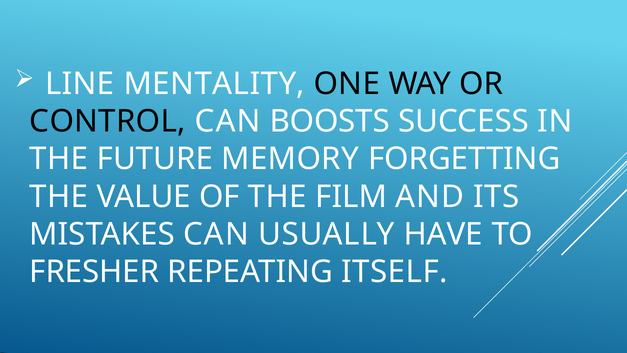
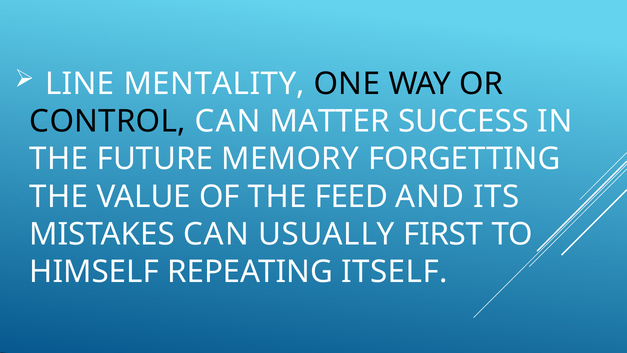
BOOSTS: BOOSTS -> MATTER
FILM: FILM -> FEED
HAVE: HAVE -> FIRST
FRESHER: FRESHER -> HIMSELF
